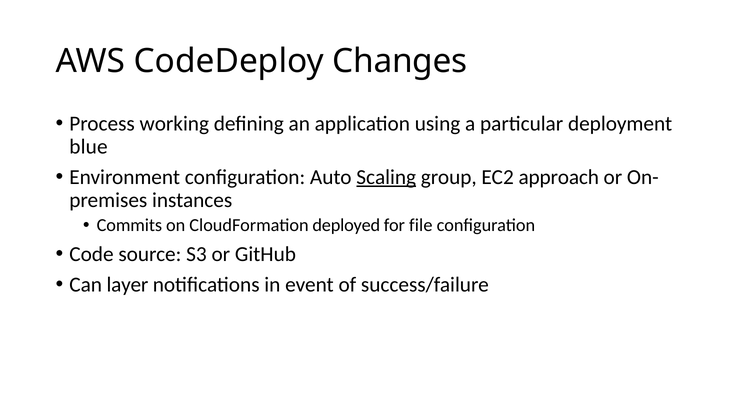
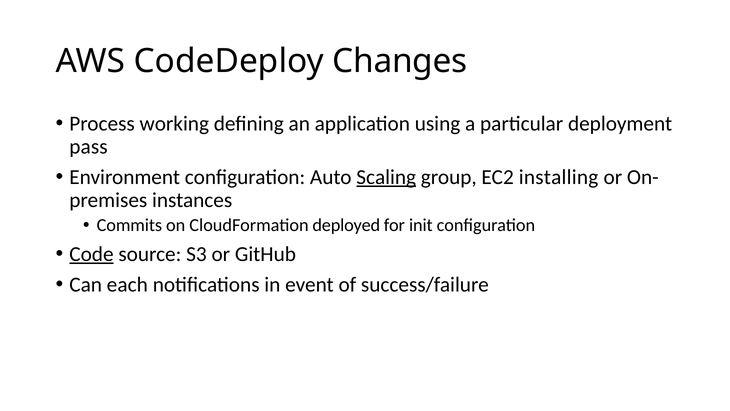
blue: blue -> pass
approach: approach -> installing
file: file -> init
Code underline: none -> present
layer: layer -> each
